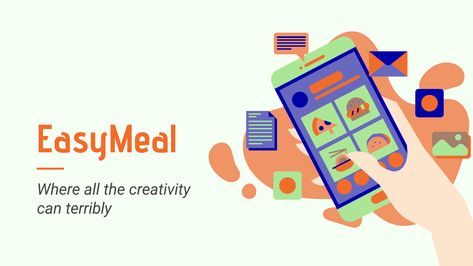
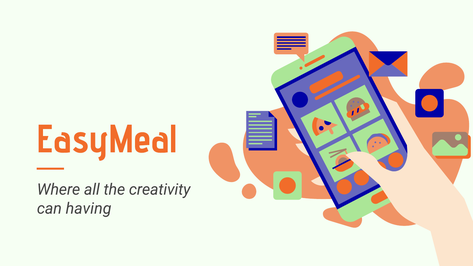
terribly: terribly -> having
